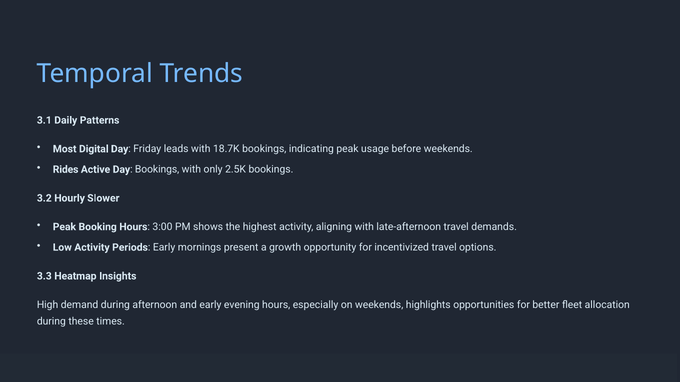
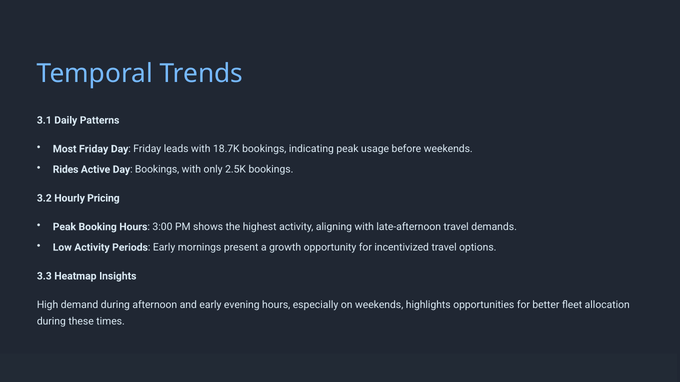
Most Digital: Digital -> Friday
Slower: Slower -> Pricing
